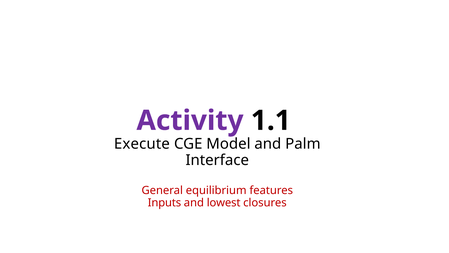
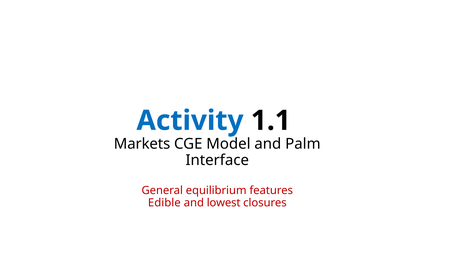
Activity colour: purple -> blue
Execute: Execute -> Markets
Inputs: Inputs -> Edible
